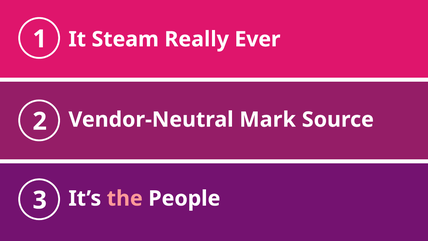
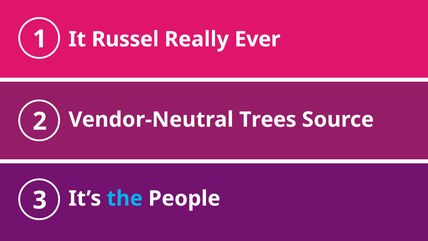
Steam: Steam -> Russel
Mark: Mark -> Trees
the colour: pink -> light blue
